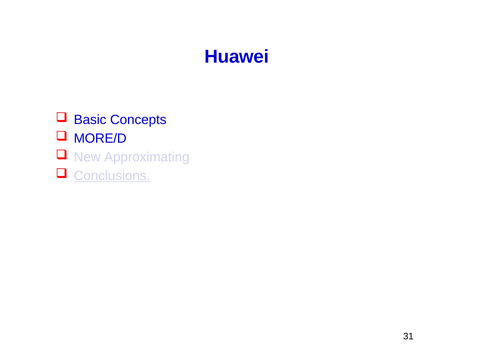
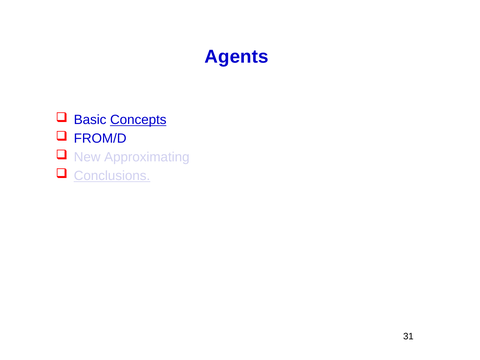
Huawei: Huawei -> Agents
Concepts underline: none -> present
MORE/D: MORE/D -> FROM/D
